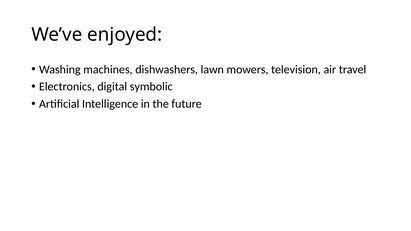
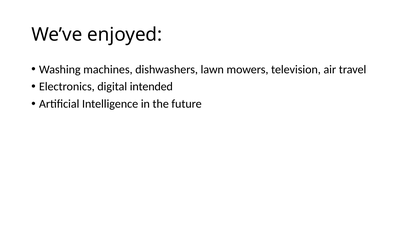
symbolic: symbolic -> intended
